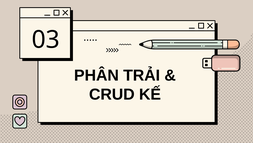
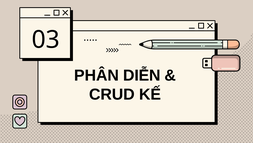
TRẢI: TRẢI -> DIỄN
